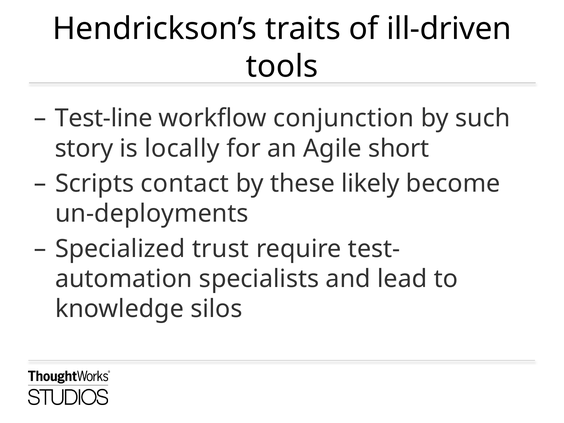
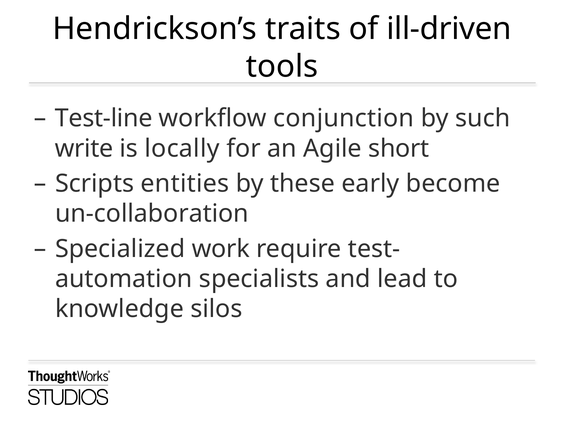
story: story -> write
contact: contact -> entities
likely: likely -> early
un-deployments: un-deployments -> un-collaboration
trust: trust -> work
